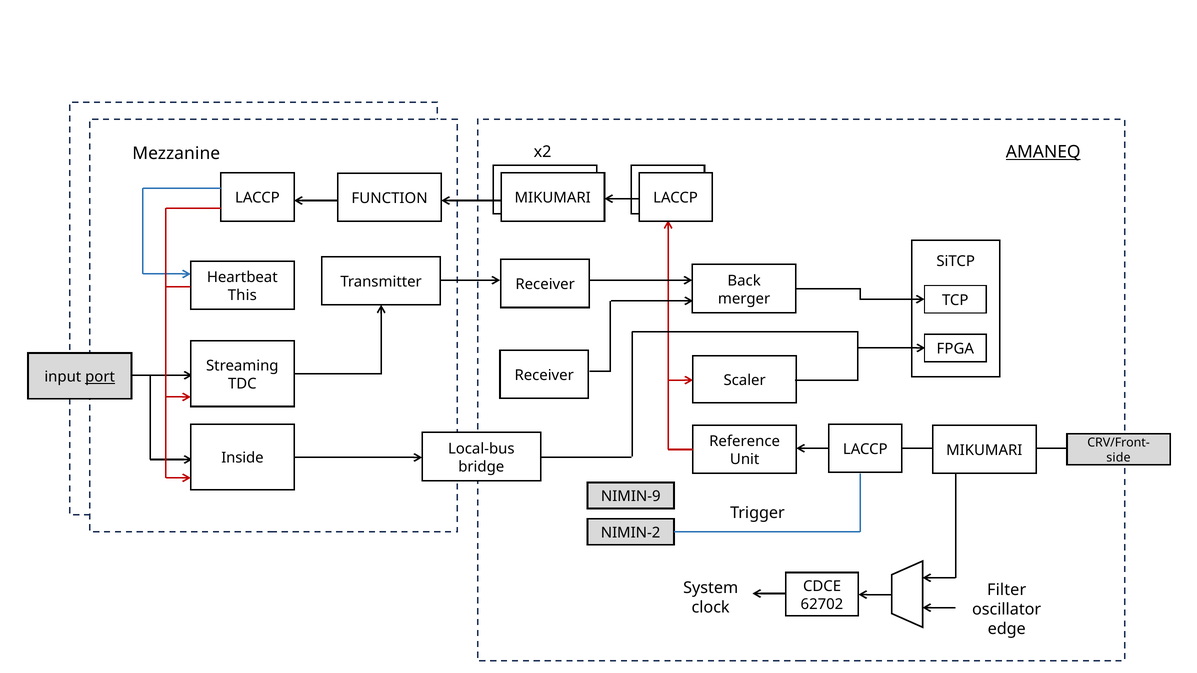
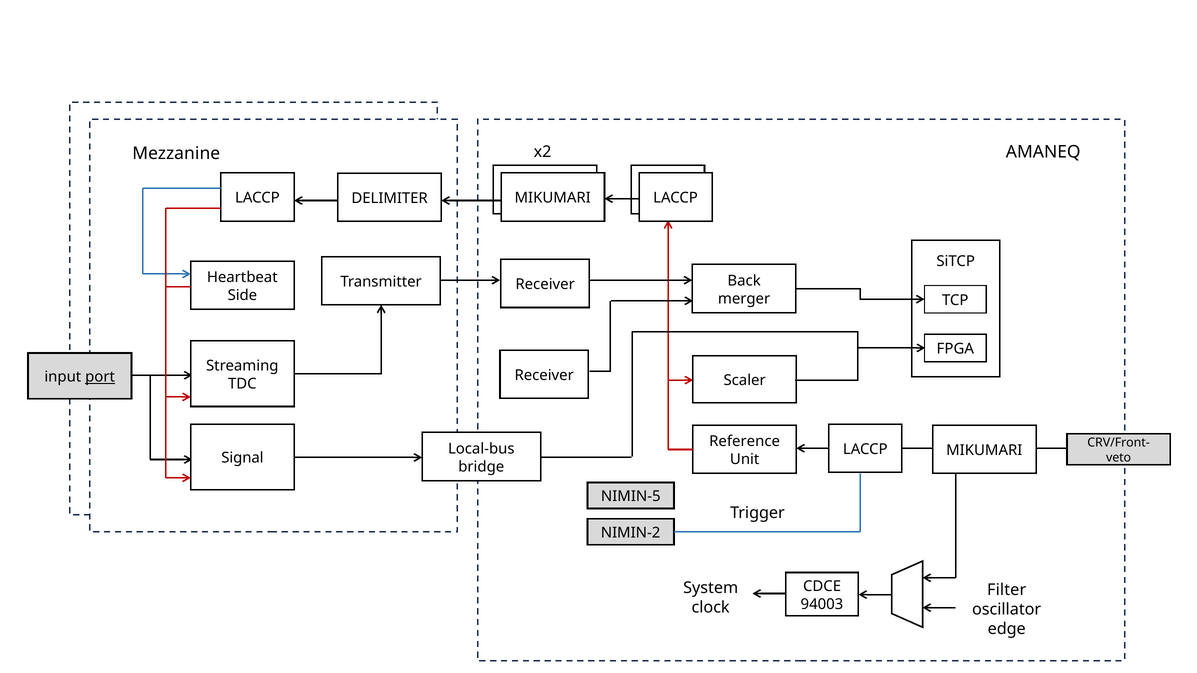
AMANEQ underline: present -> none
FUNCTION: FUNCTION -> DELIMITER
This: This -> Side
Inside: Inside -> Signal
side: side -> veto
NIMIN-9: NIMIN-9 -> NIMIN-5
62702: 62702 -> 94003
